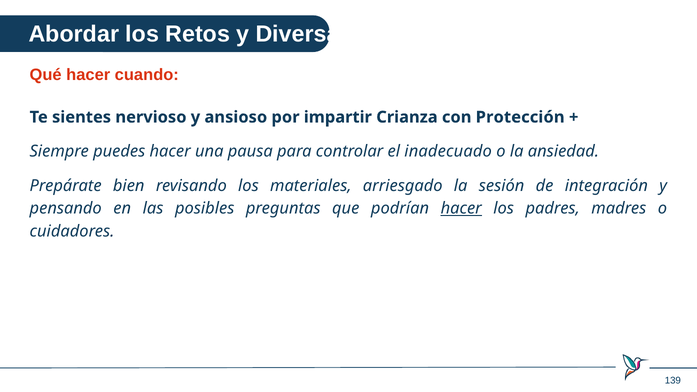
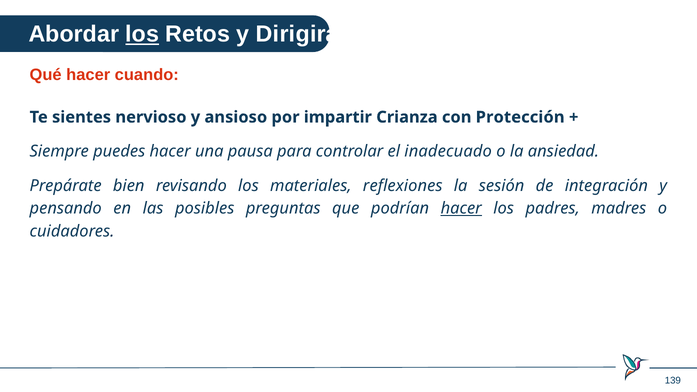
los at (142, 34) underline: none -> present
Diversas: Diversas -> Dirigirás
arriesgado: arriesgado -> reflexiones
